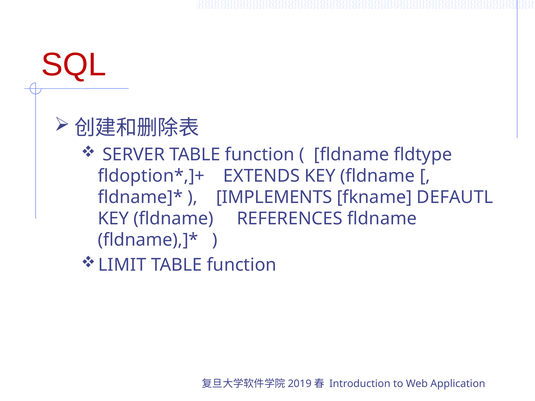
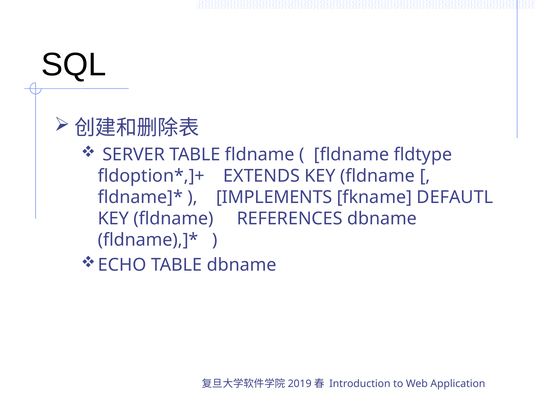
SQL colour: red -> black
function at (260, 155): function -> fldname
REFERENCES fldname: fldname -> dbname
LIMIT: LIMIT -> ECHO
function at (242, 265): function -> dbname
